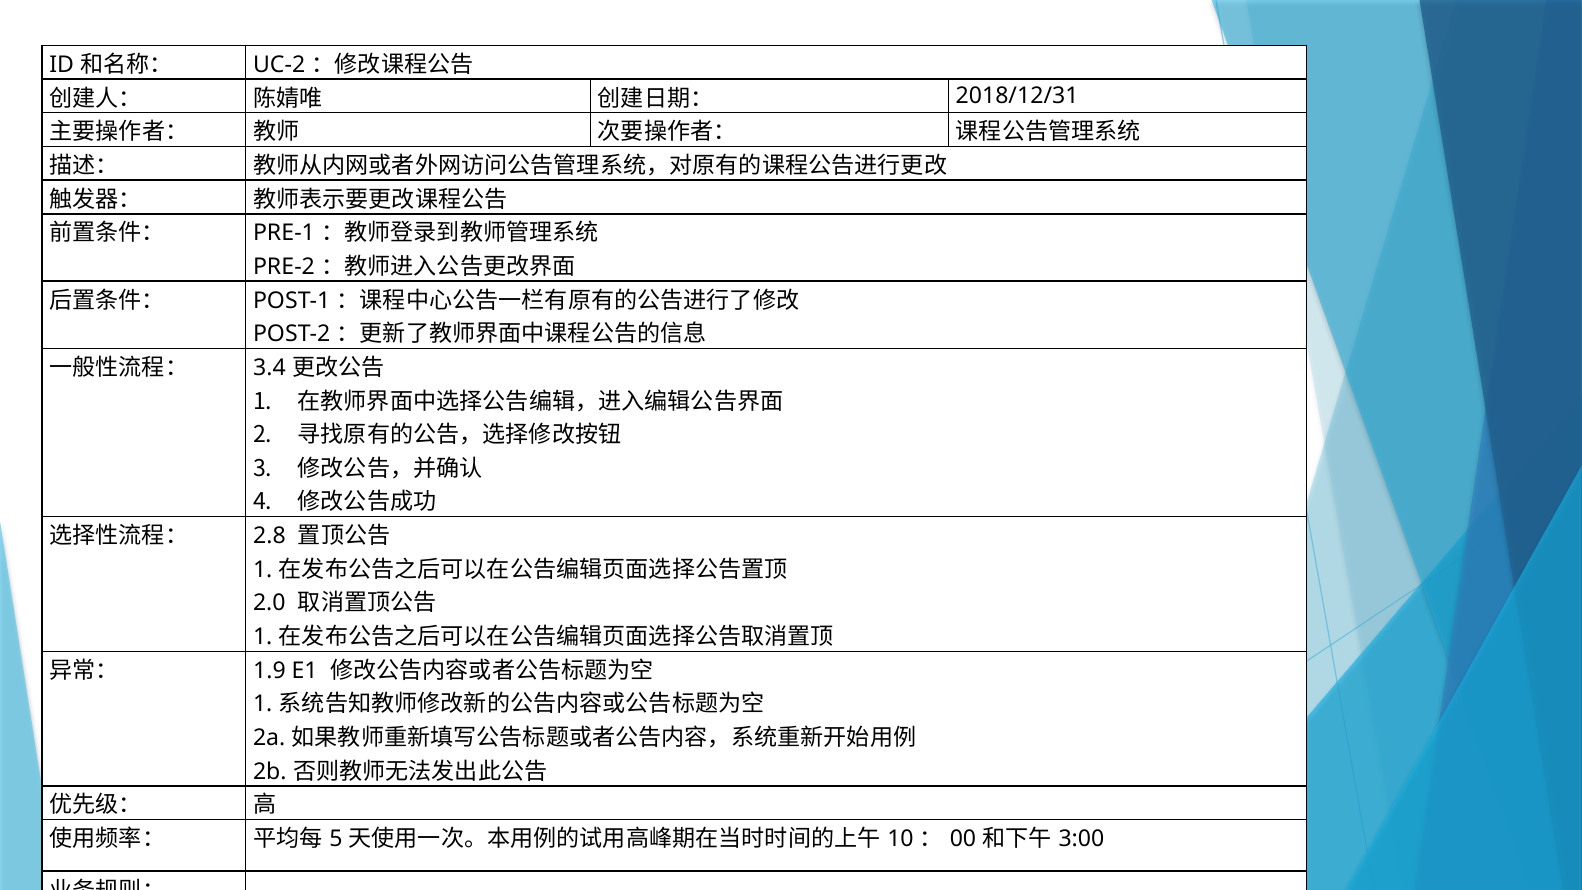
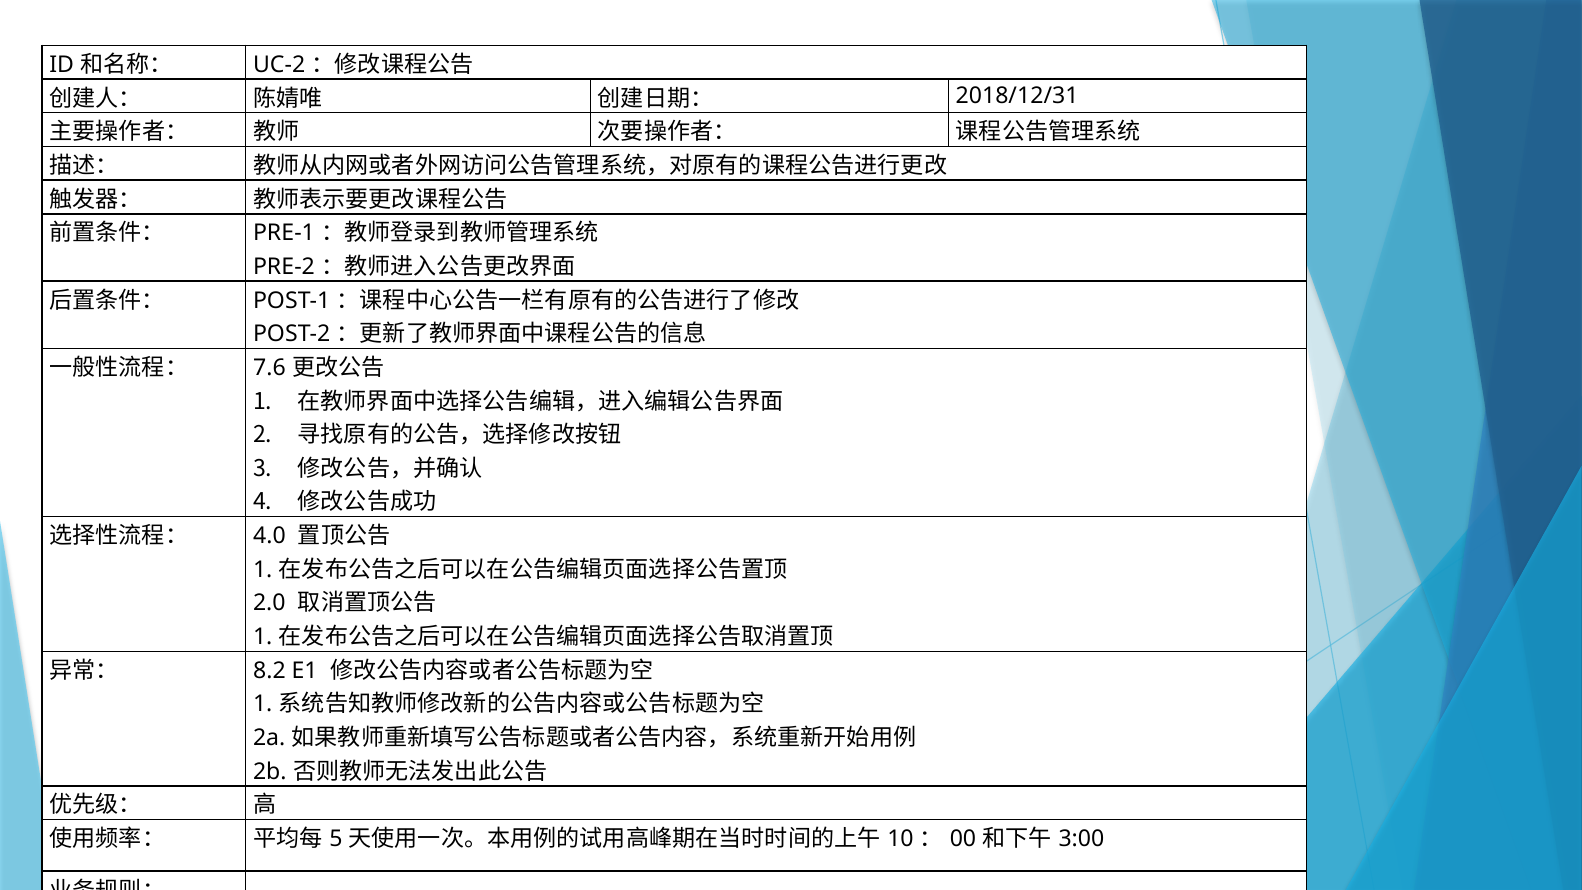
3.4: 3.4 -> 7.6
2.8: 2.8 -> 4.0
1.9: 1.9 -> 8.2
